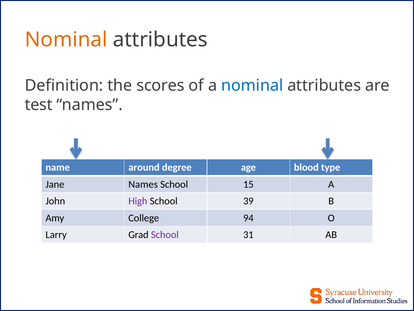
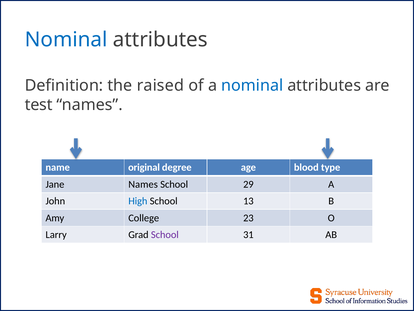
Nominal at (66, 40) colour: orange -> blue
scores: scores -> raised
around: around -> original
15: 15 -> 29
High colour: purple -> blue
39: 39 -> 13
94: 94 -> 23
